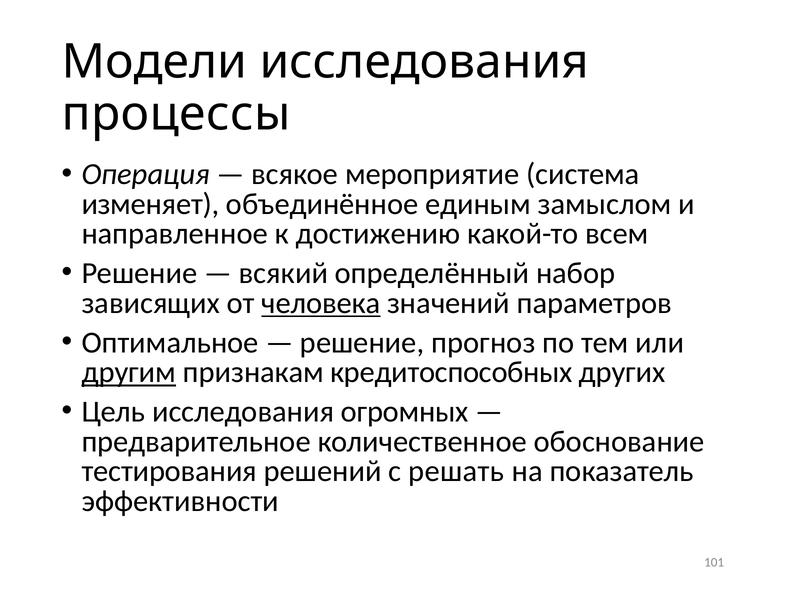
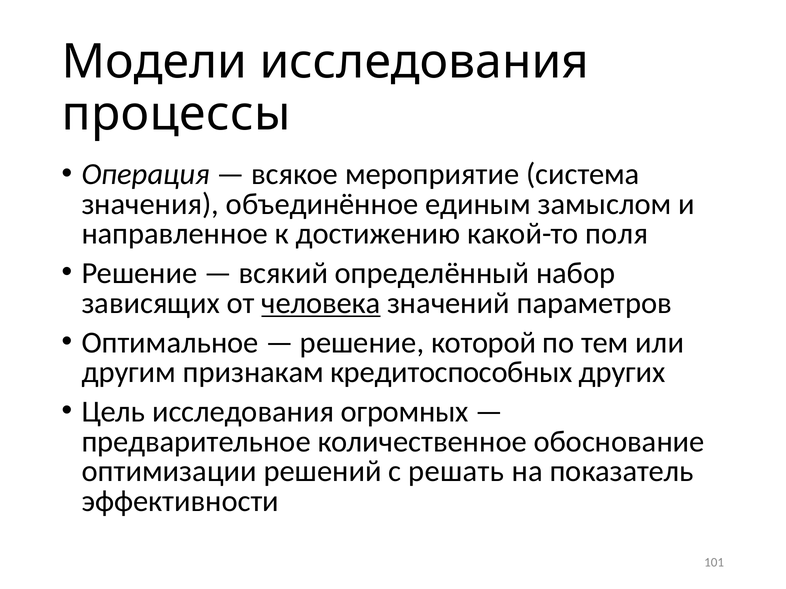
изменяет: изменяет -> значения
всем: всем -> поля
прогноз: прогноз -> которой
другим underline: present -> none
тестирования: тестирования -> оптимизации
